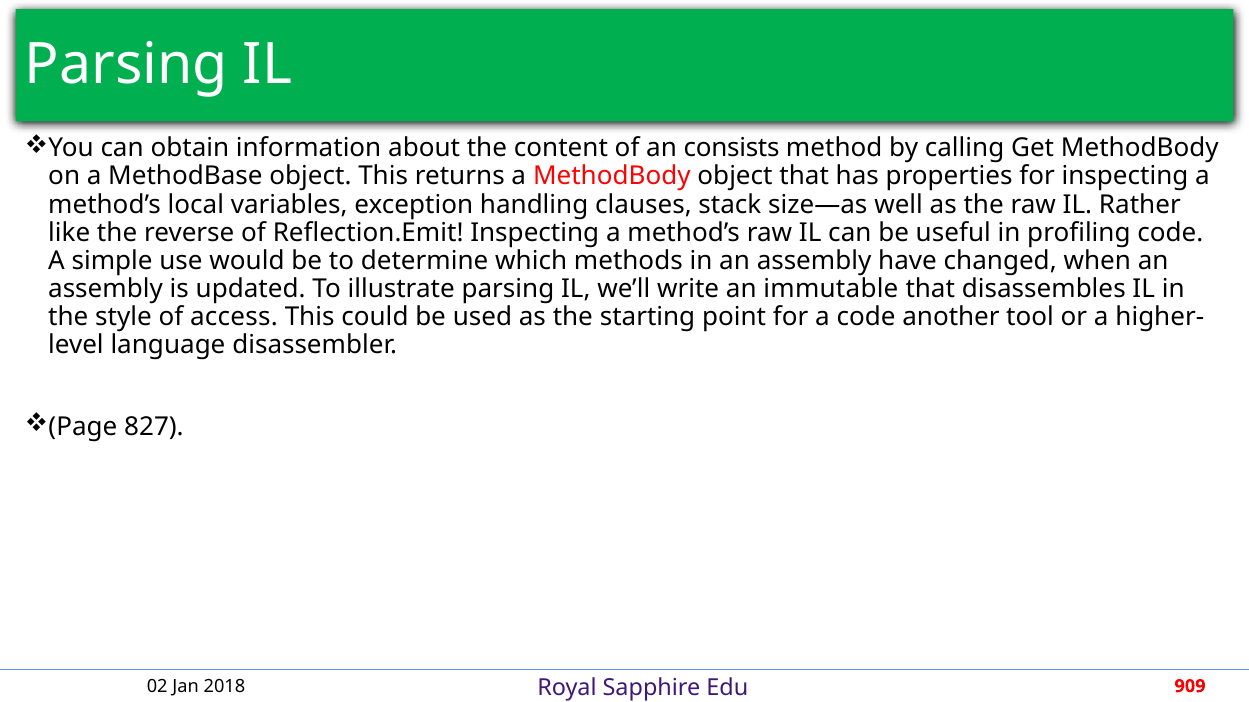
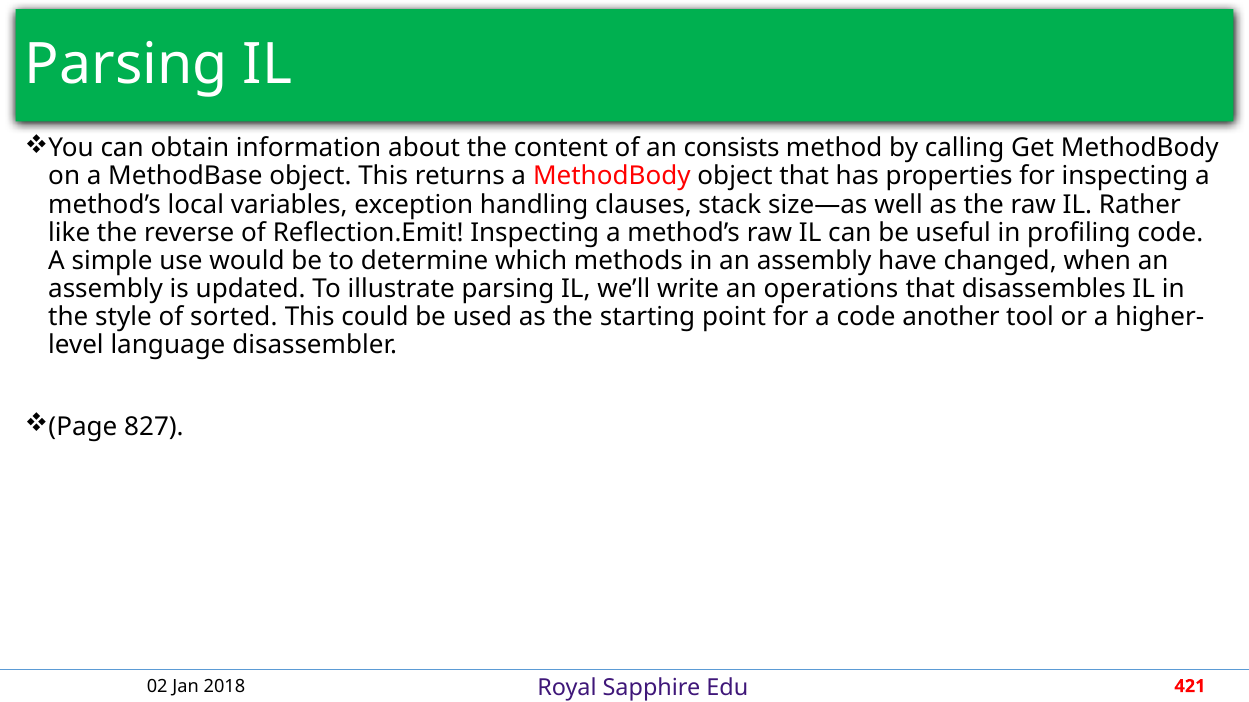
immutable: immutable -> operations
access: access -> sorted
909: 909 -> 421
